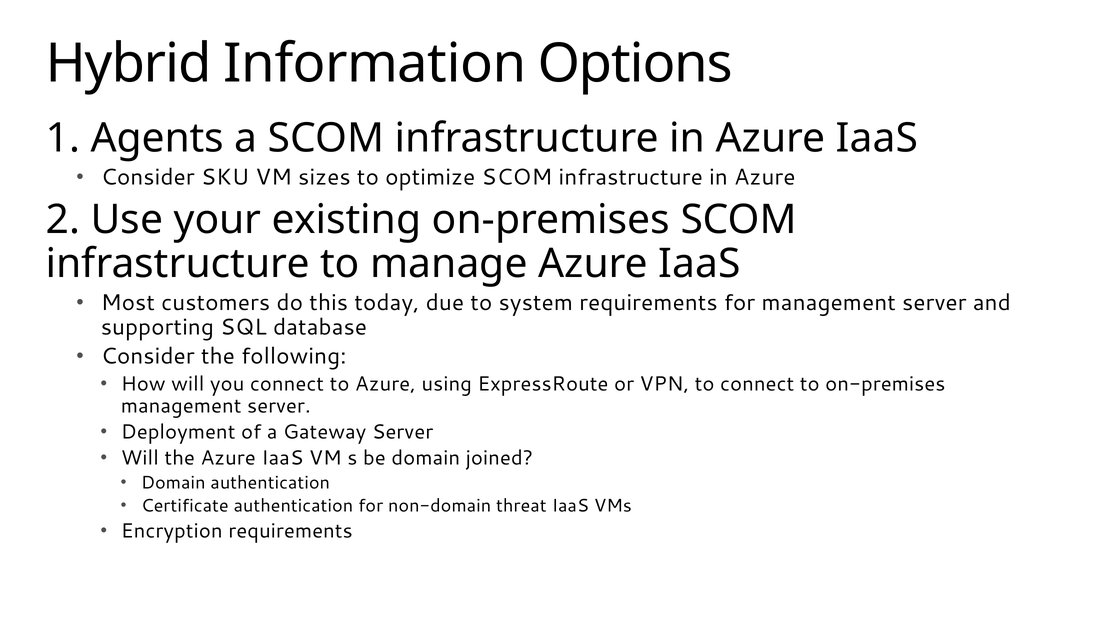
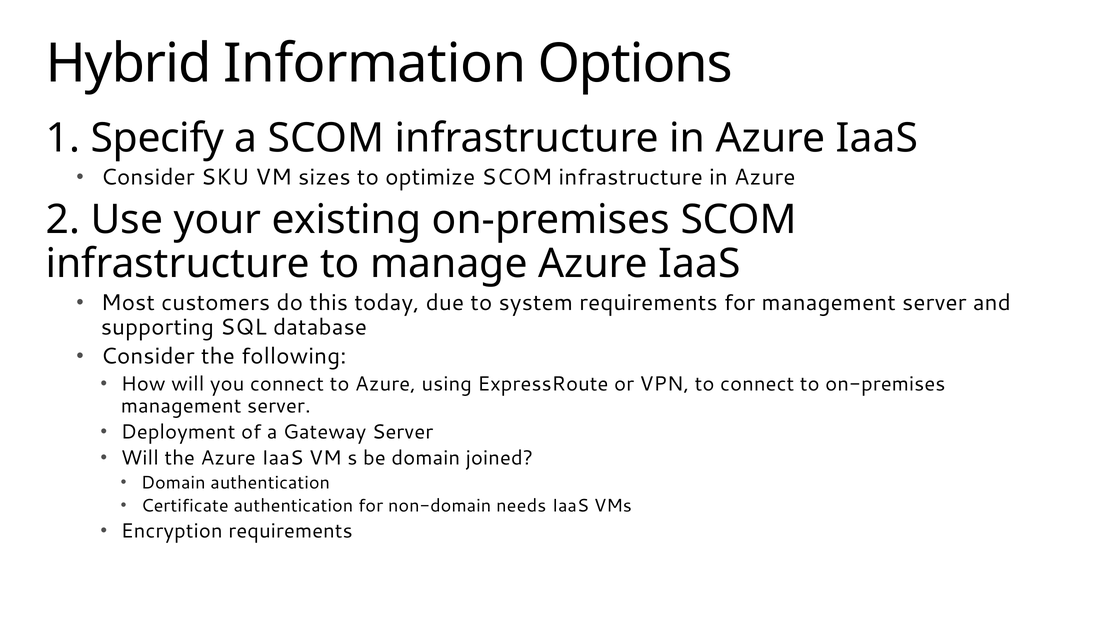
Agents: Agents -> Specify
threat: threat -> needs
